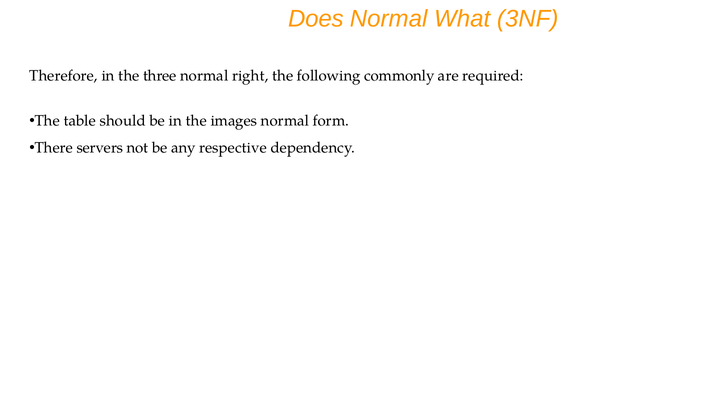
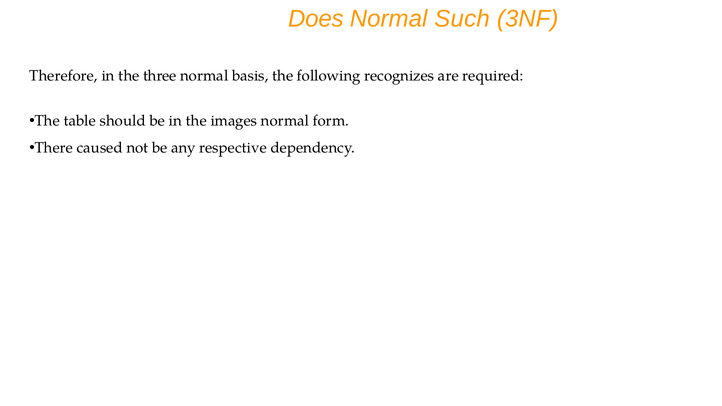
What: What -> Such
right: right -> basis
commonly: commonly -> recognizes
servers: servers -> caused
